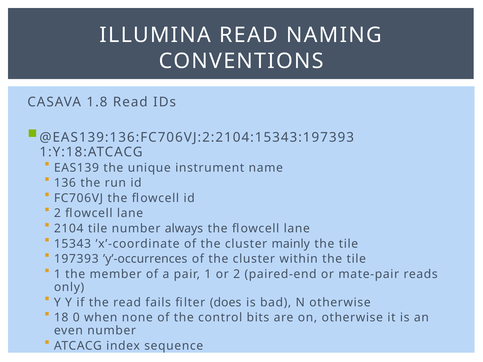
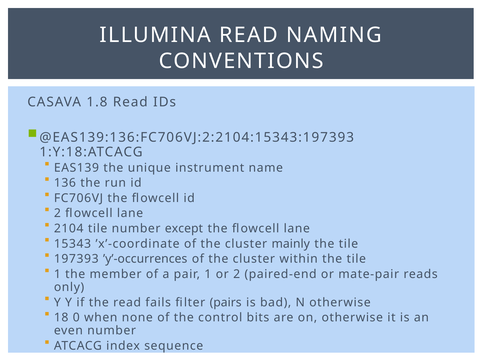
always: always -> except
does: does -> pairs
